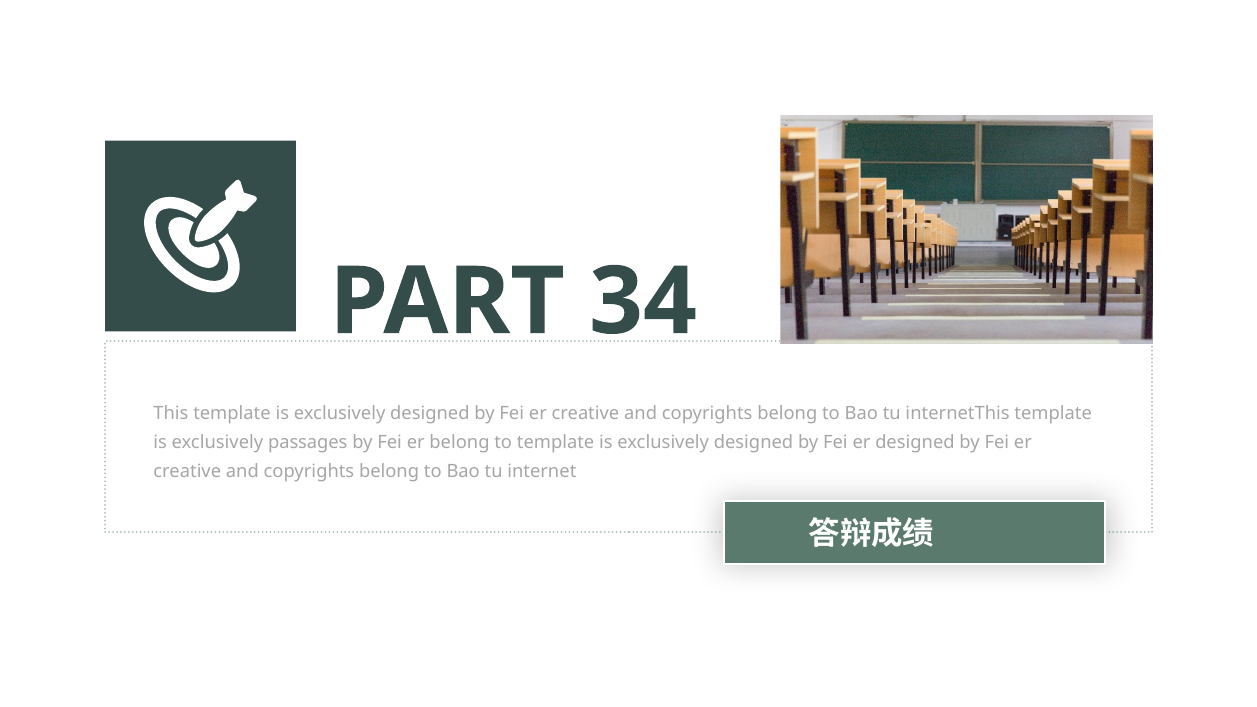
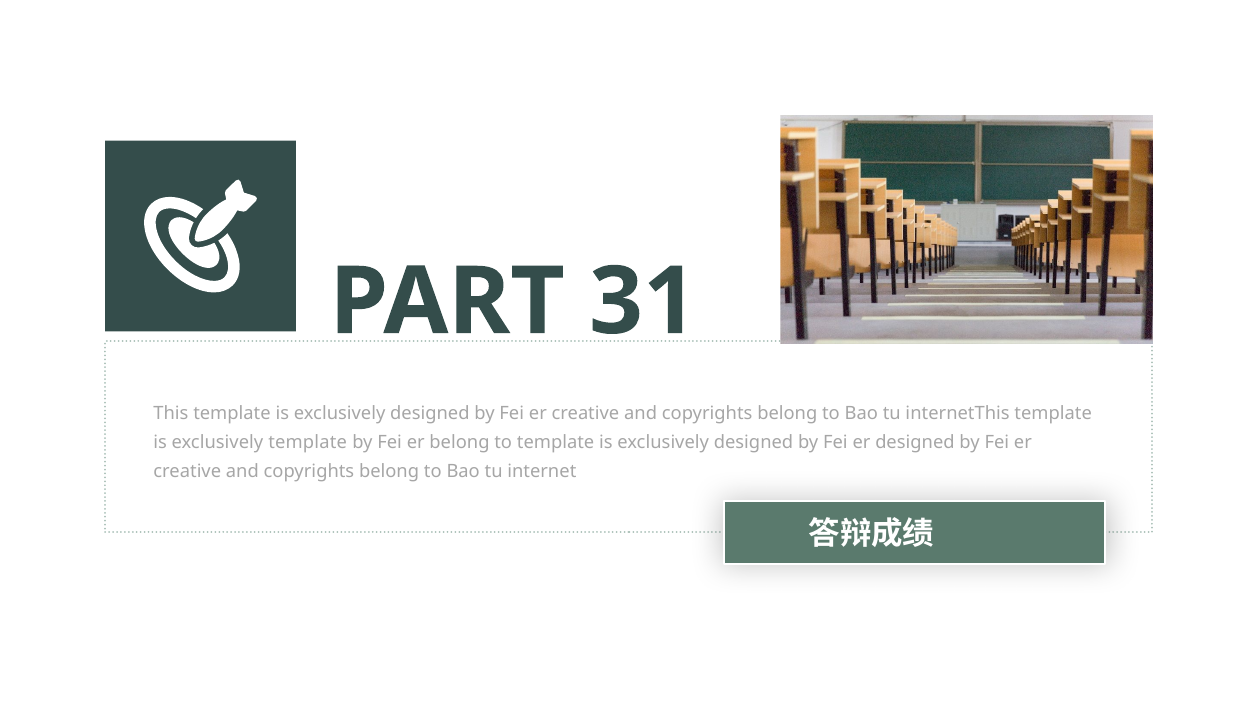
34: 34 -> 31
exclusively passages: passages -> template
